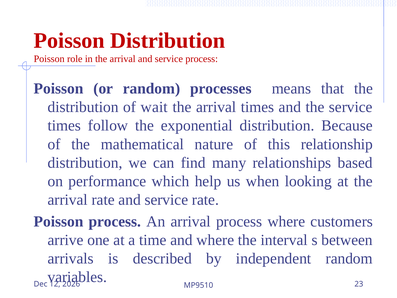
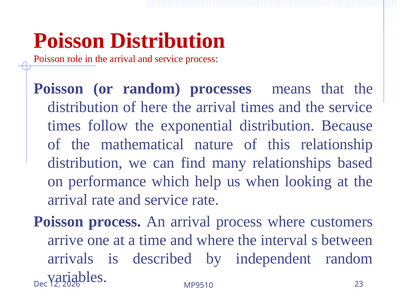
wait: wait -> here
